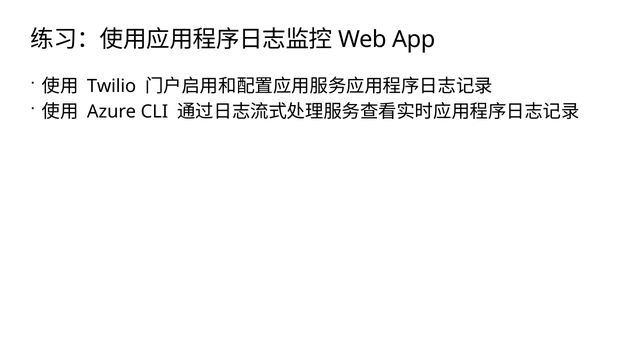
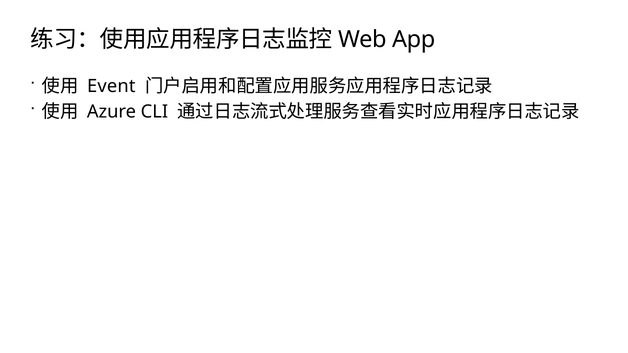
Twilio: Twilio -> Event
